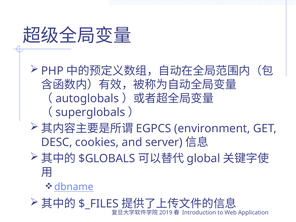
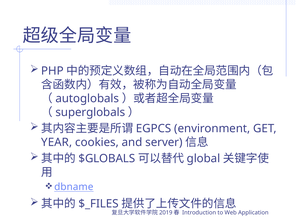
DESC: DESC -> YEAR
